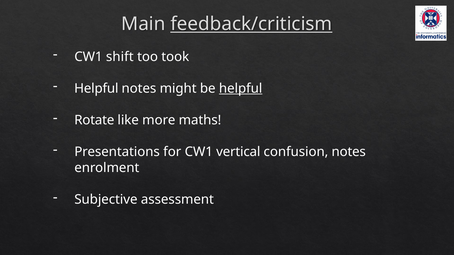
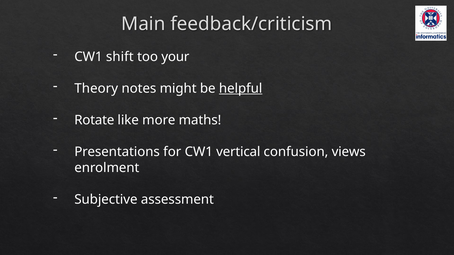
feedback/criticism underline: present -> none
took: took -> your
Helpful at (96, 89): Helpful -> Theory
confusion notes: notes -> views
